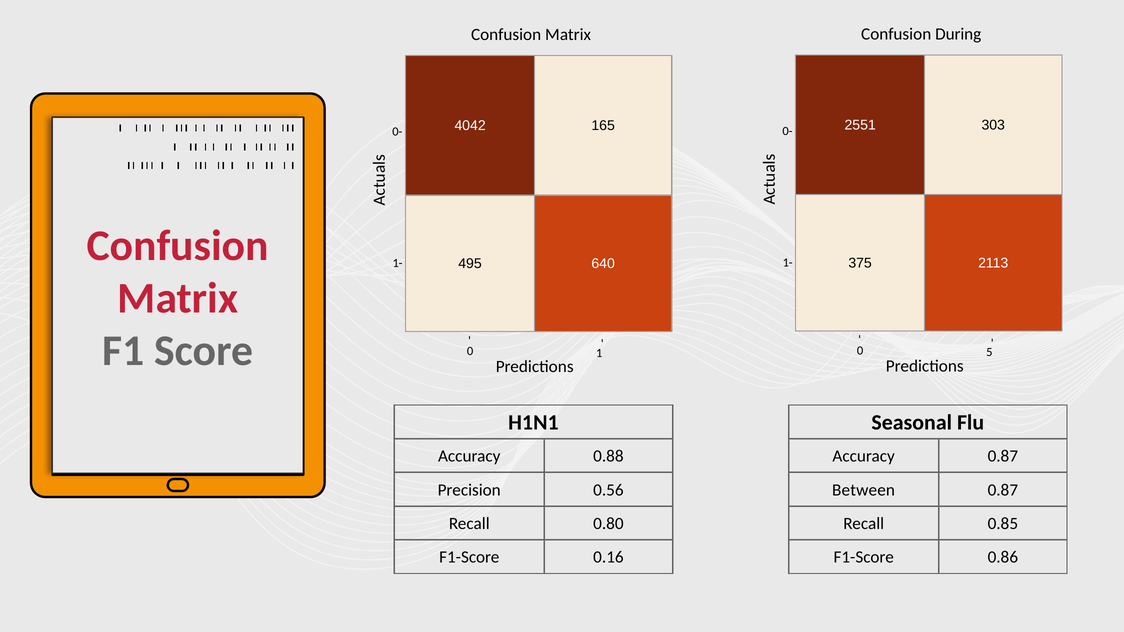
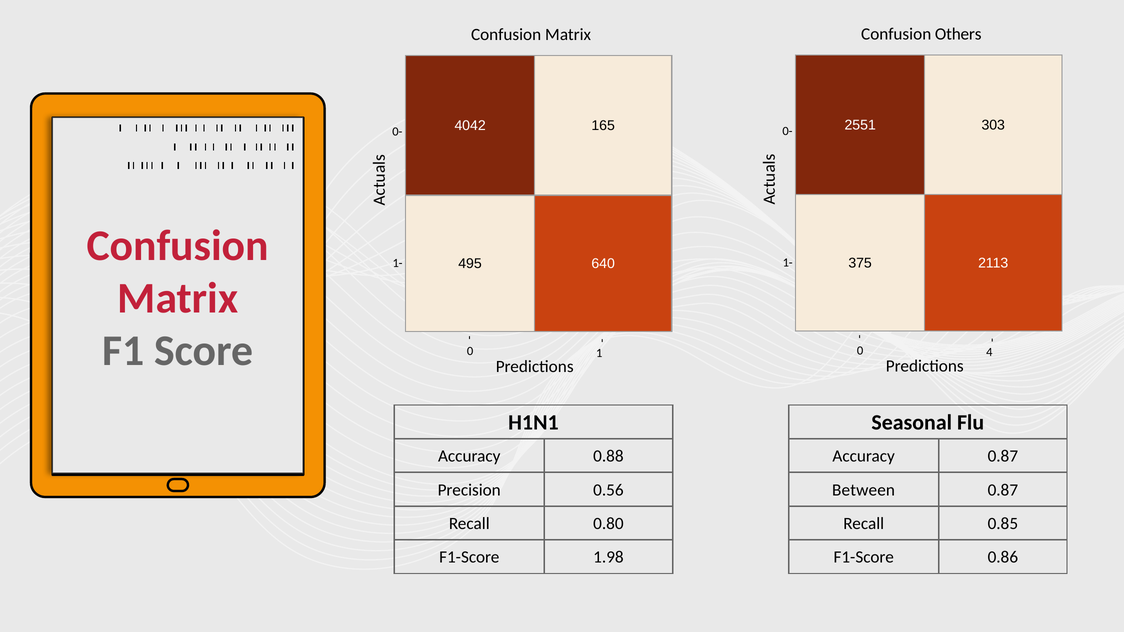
During: During -> Others
5: 5 -> 4
0.16: 0.16 -> 1.98
